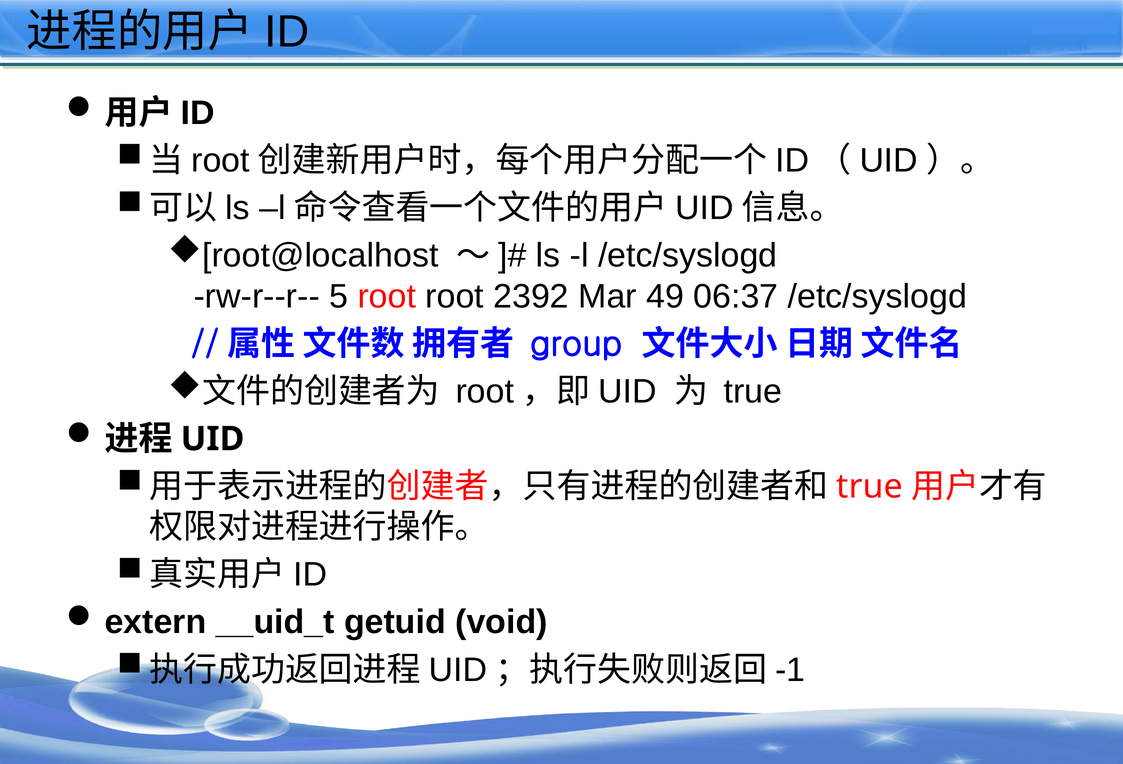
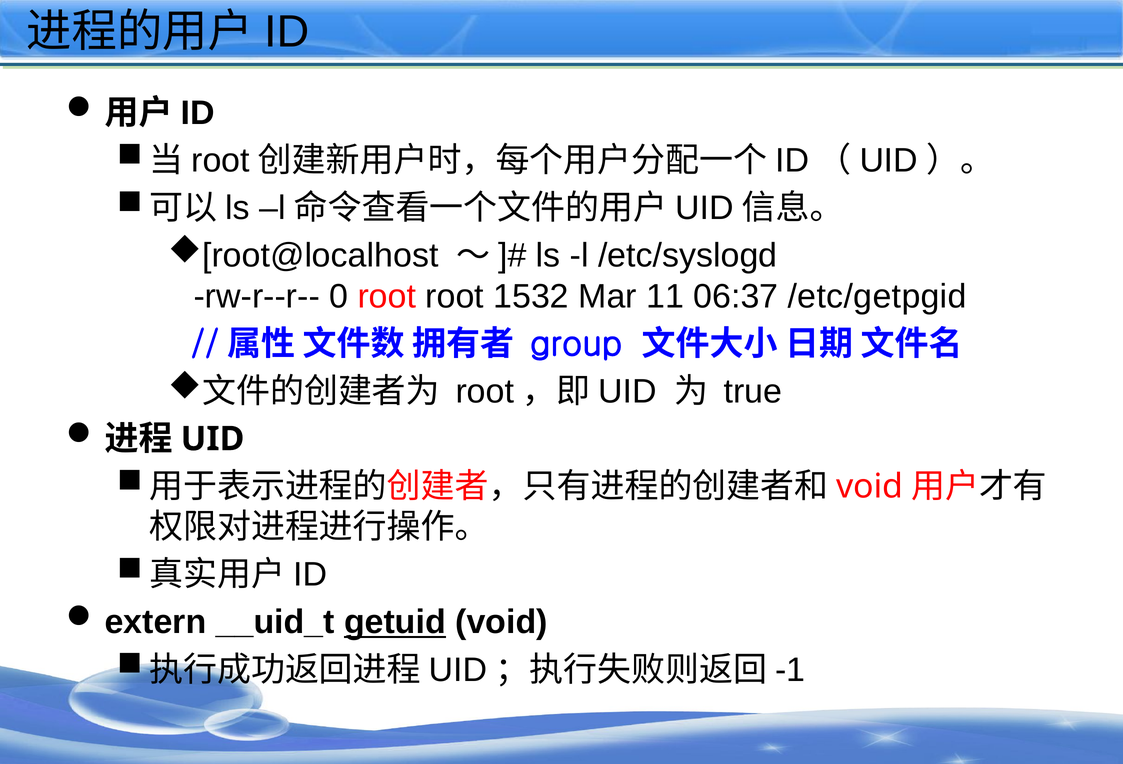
5: 5 -> 0
2392: 2392 -> 1532
49: 49 -> 11
06:37 /etc/syslogd: /etc/syslogd -> /etc/getpgid
true at (870, 486): true -> void
getuid underline: none -> present
